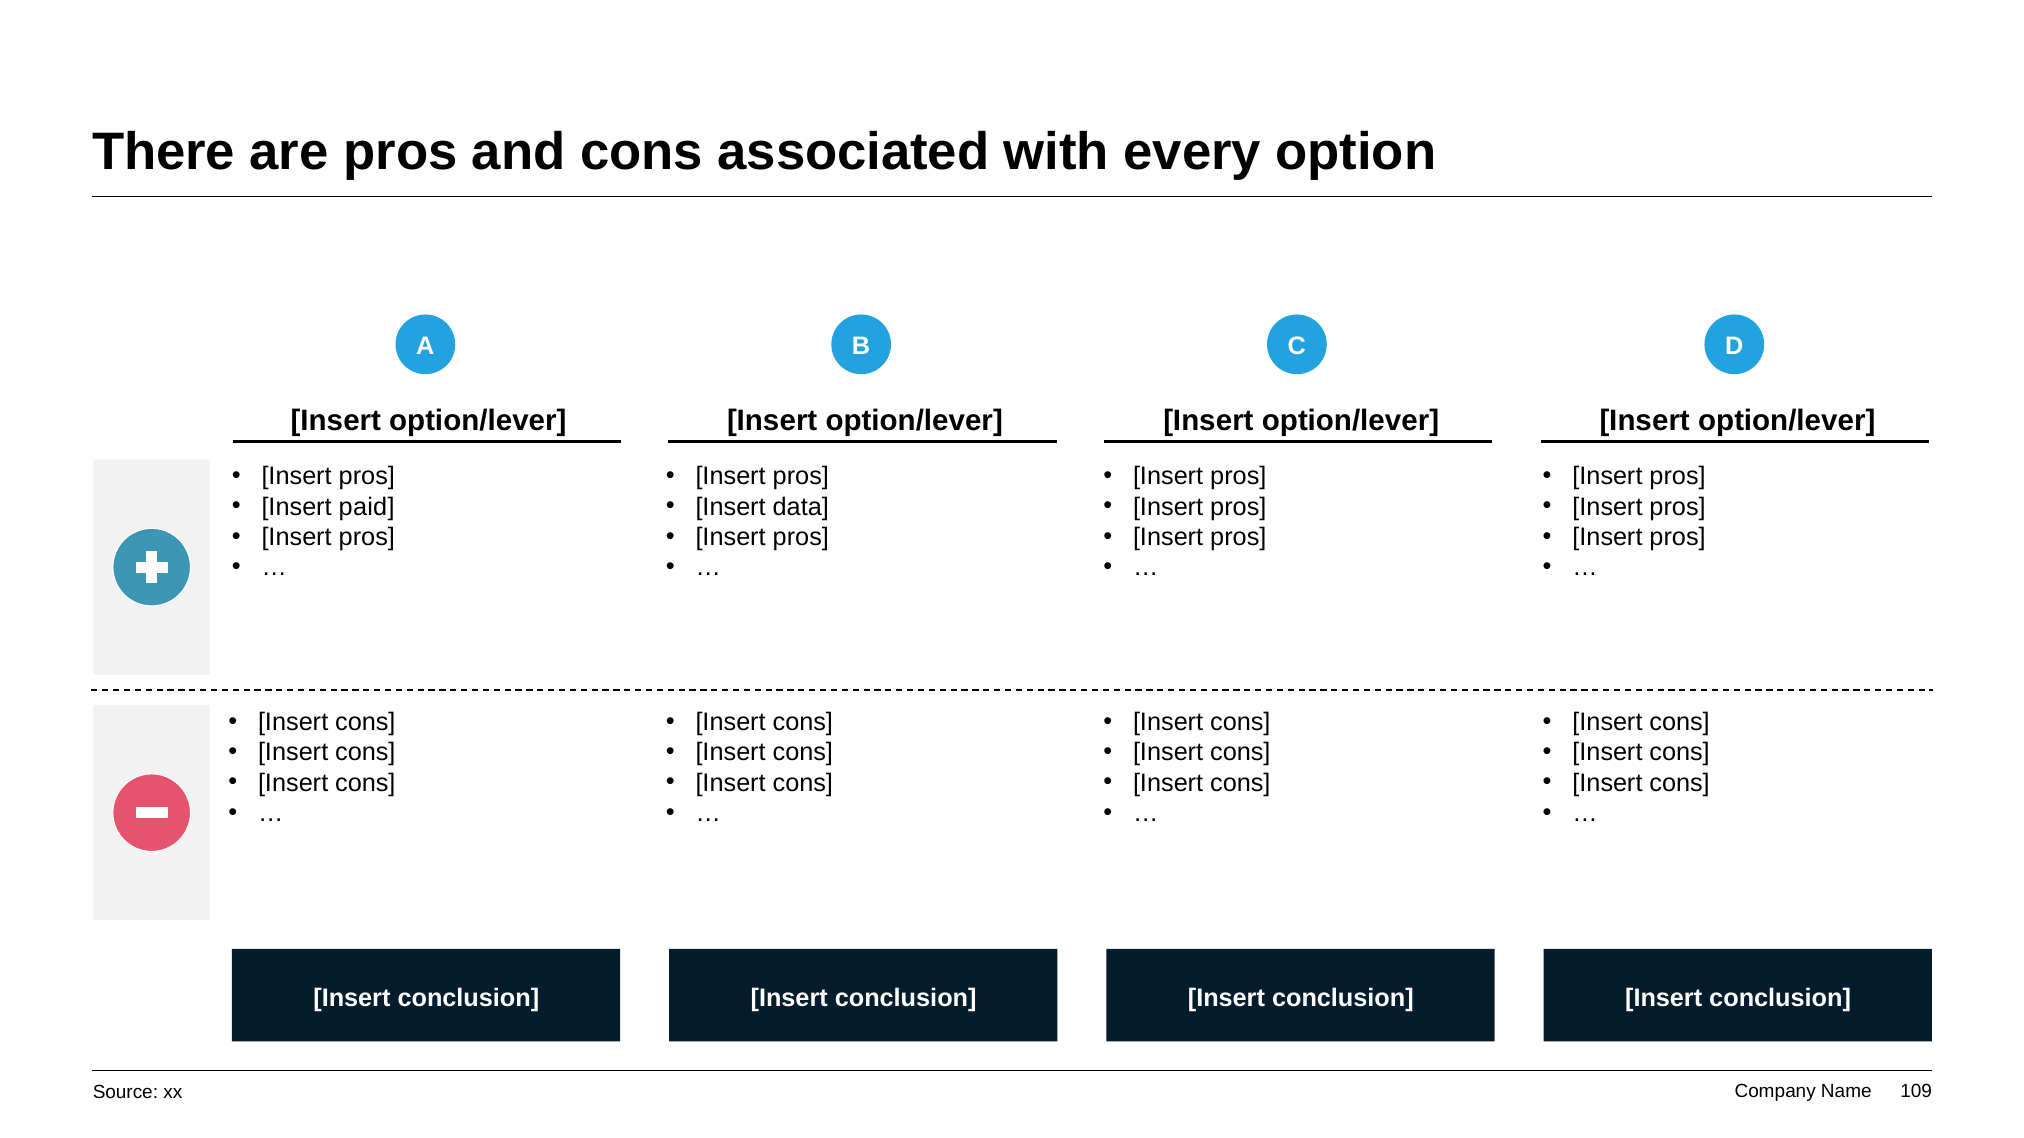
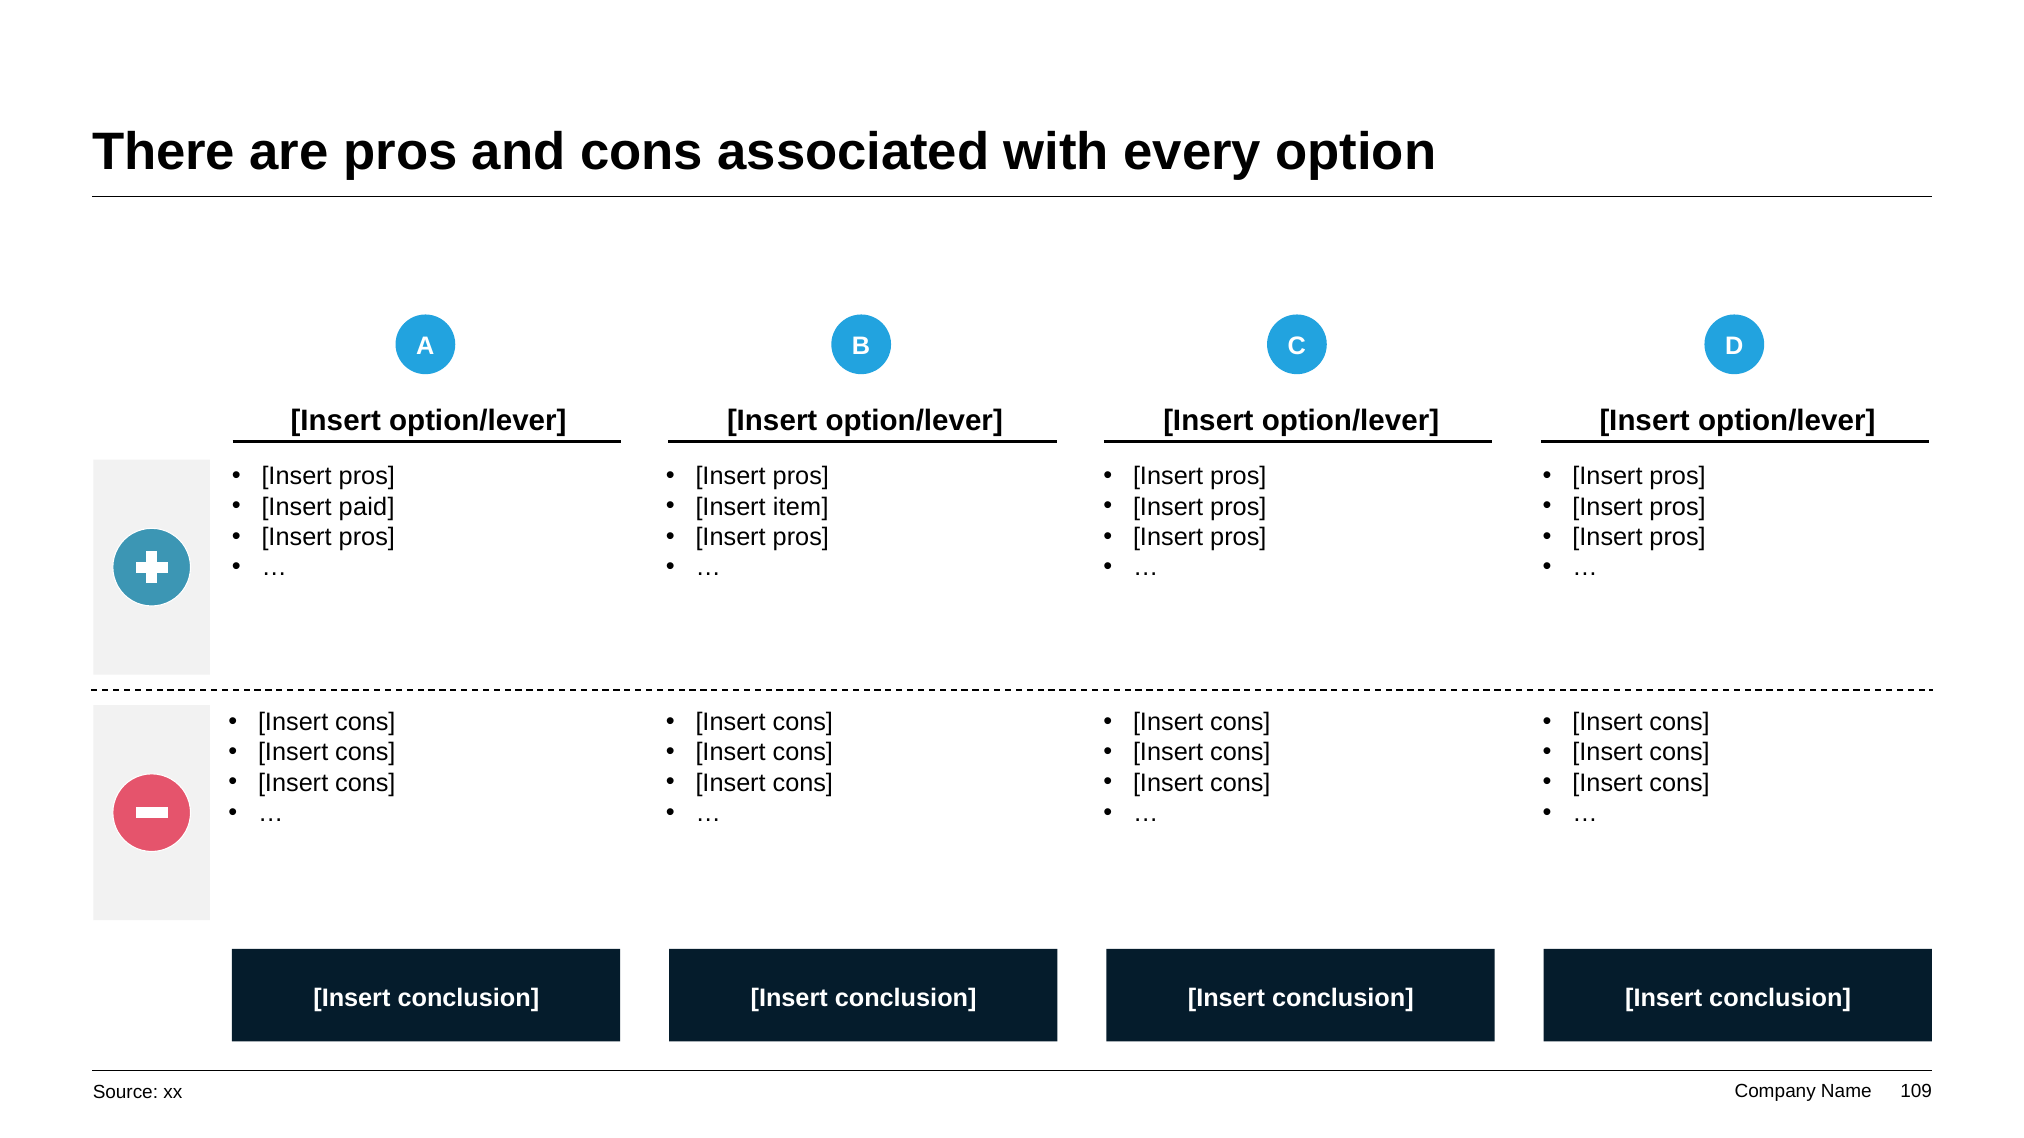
data: data -> item
